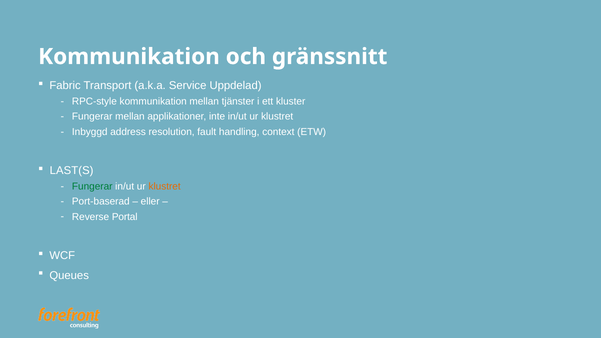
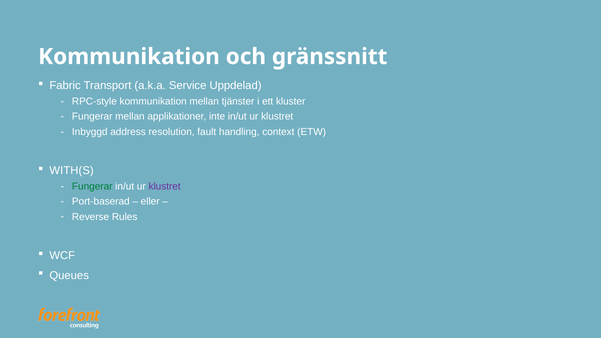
LAST(S: LAST(S -> WITH(S
klustret at (165, 187) colour: orange -> purple
Portal: Portal -> Rules
